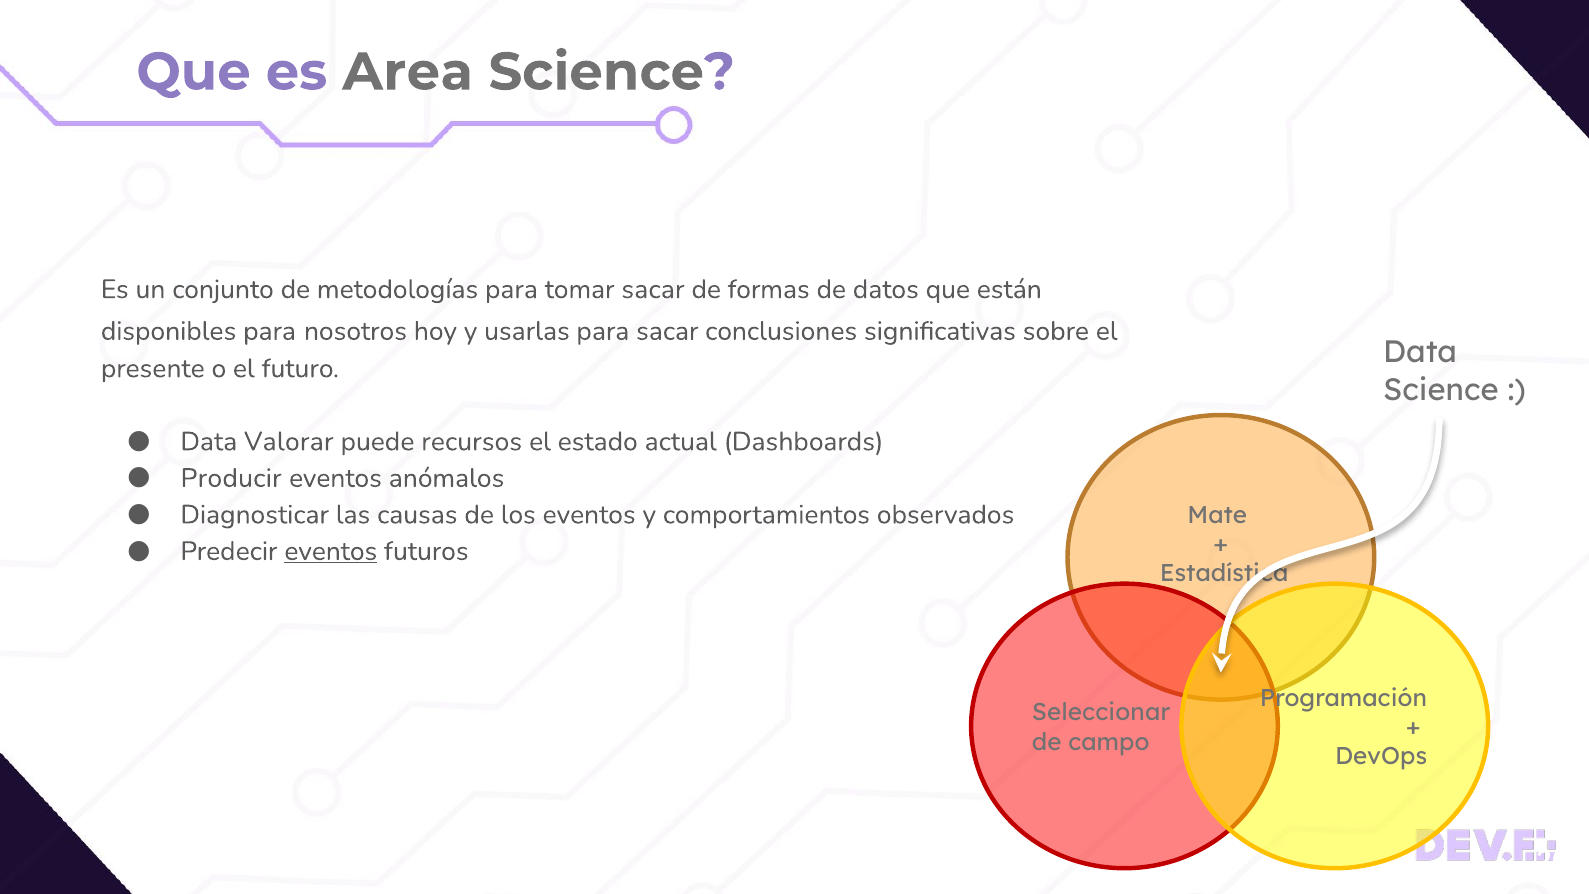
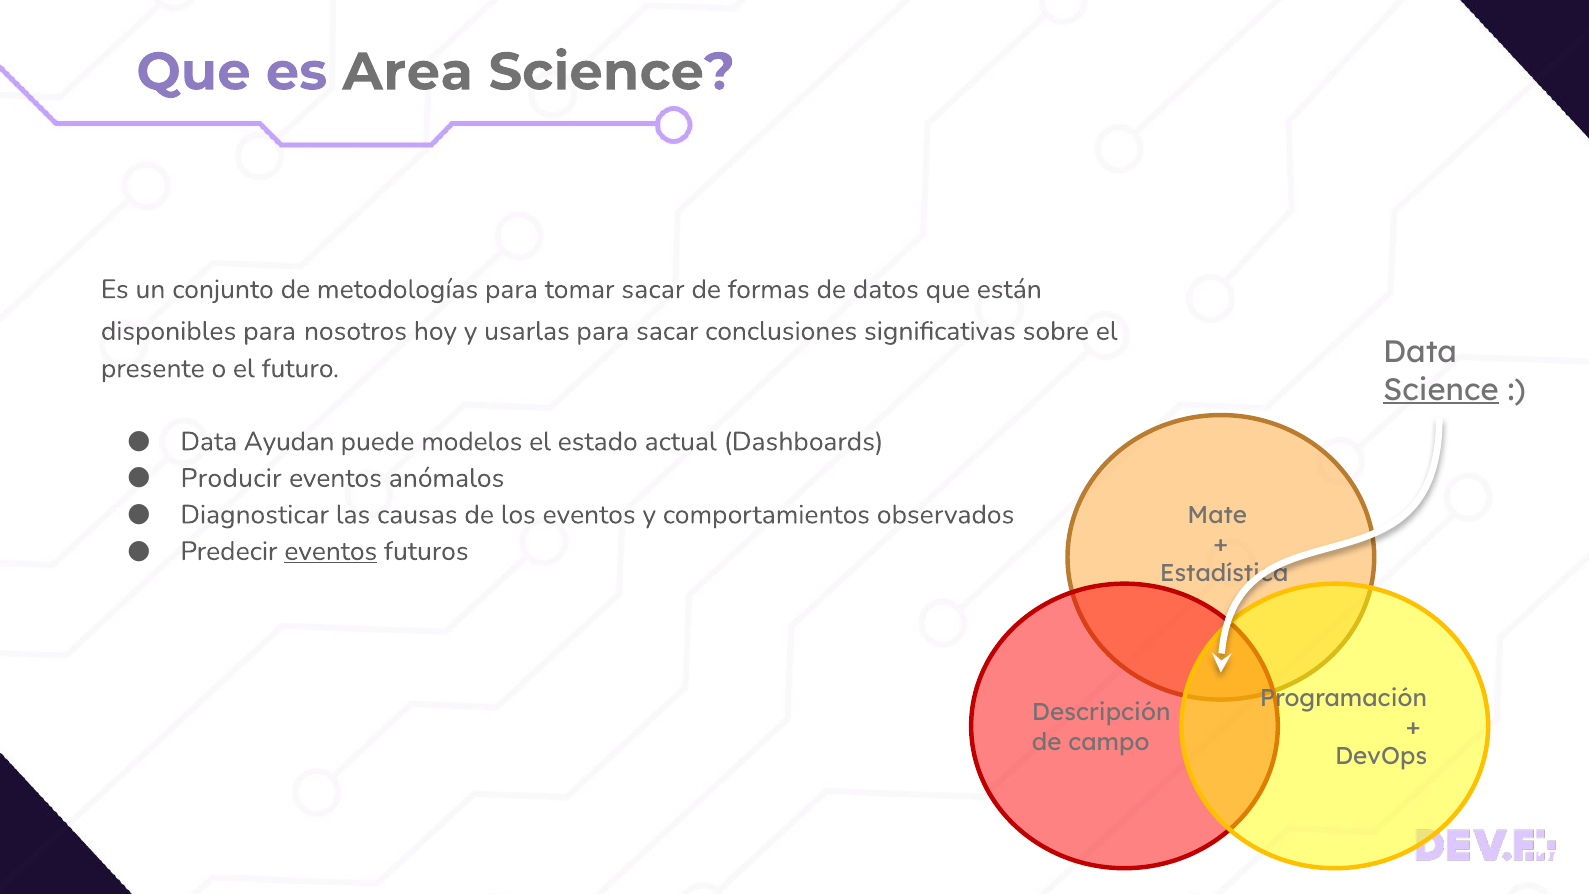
Science at (1441, 390) underline: none -> present
Valorar: Valorar -> Ayudan
recursos: recursos -> modelos
Seleccionar: Seleccionar -> Descripción
